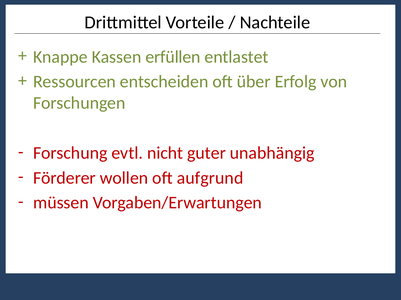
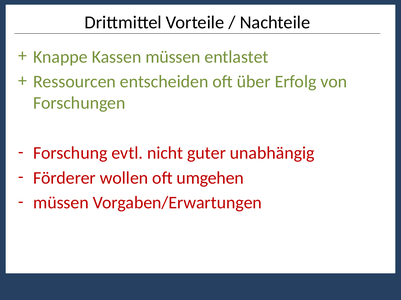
Kassen erfüllen: erfüllen -> müssen
aufgrund: aufgrund -> umgehen
